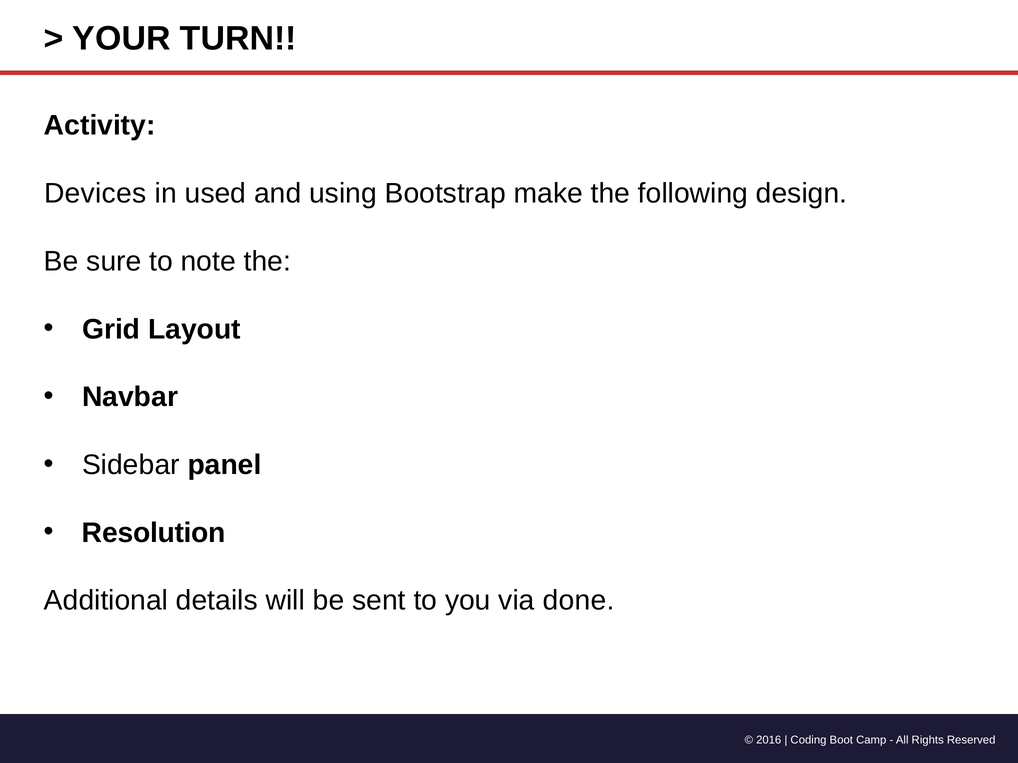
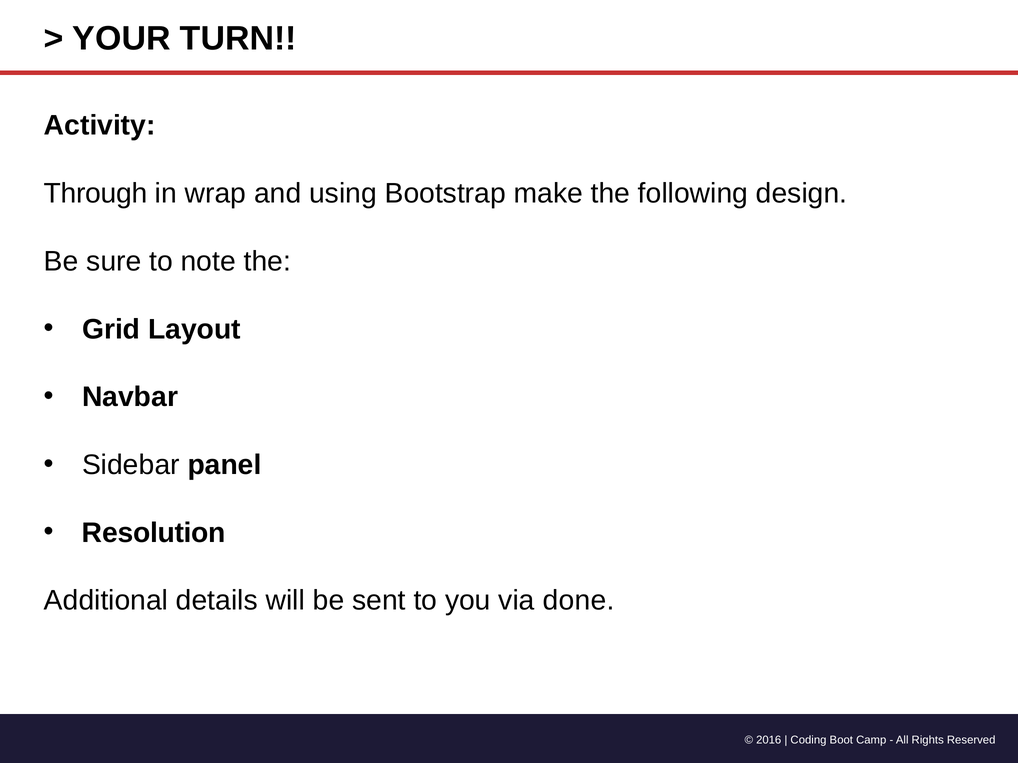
Devices: Devices -> Through
used: used -> wrap
